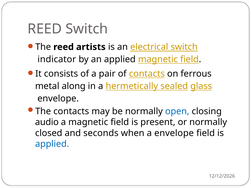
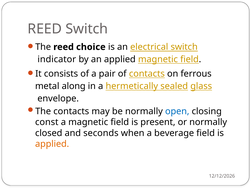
artists: artists -> choice
audio: audio -> const
a envelope: envelope -> beverage
applied at (52, 144) colour: blue -> orange
